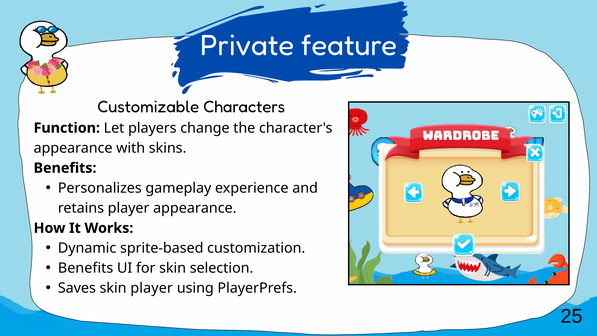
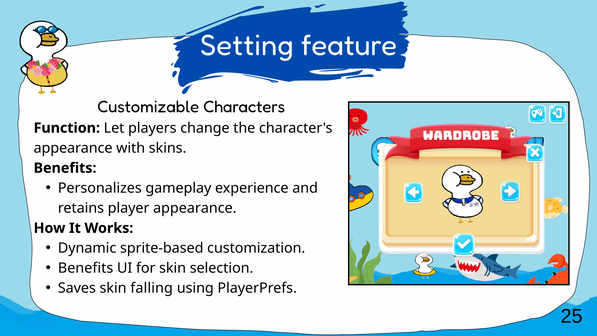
Private: Private -> Setting
skin player: player -> falling
